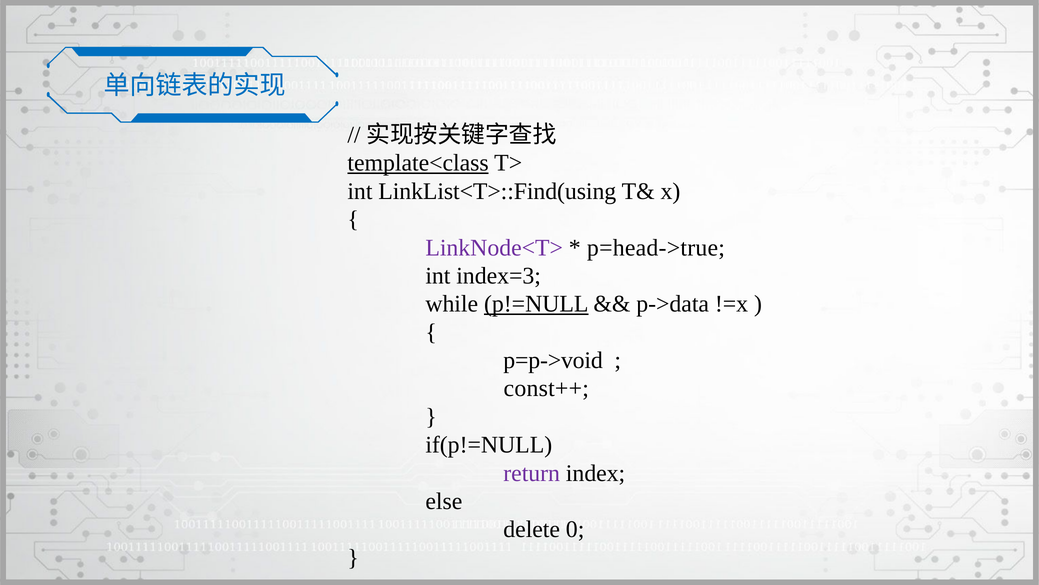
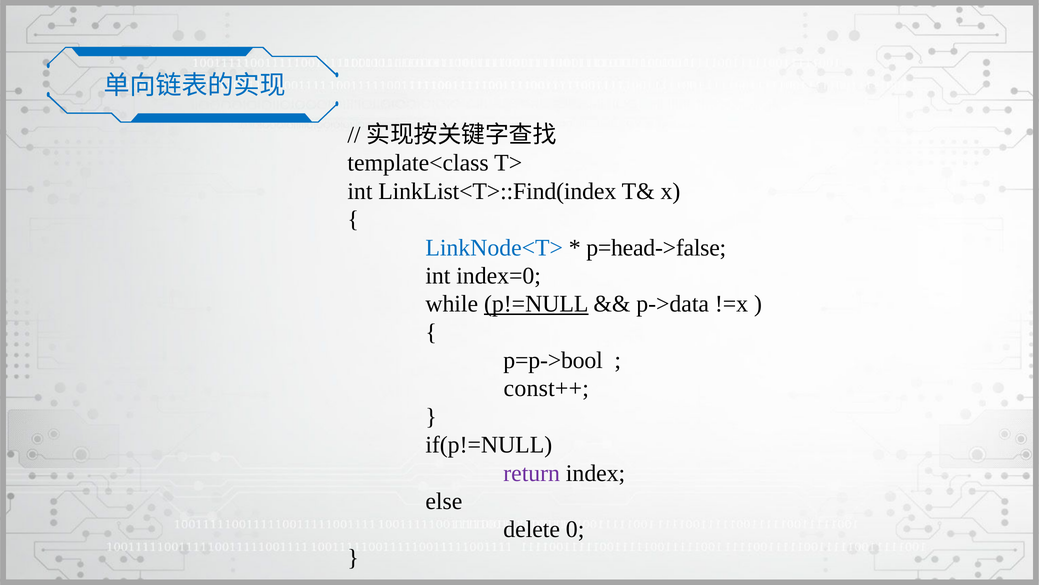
template<class underline: present -> none
LinkList<T>::Find(using: LinkList<T>::Find(using -> LinkList<T>::Find(index
LinkNode<T> colour: purple -> blue
p=head->true: p=head->true -> p=head->false
index=3: index=3 -> index=0
p=p->void: p=p->void -> p=p->bool
